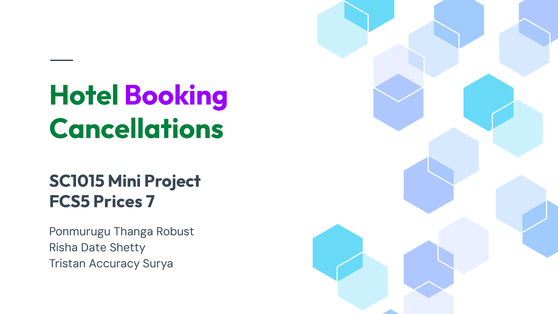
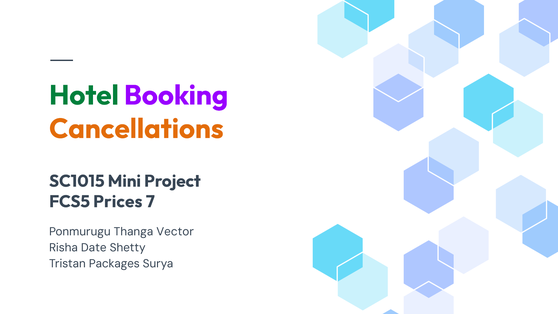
Cancellations colour: green -> orange
Robust: Robust -> Vector
Accuracy: Accuracy -> Packages
